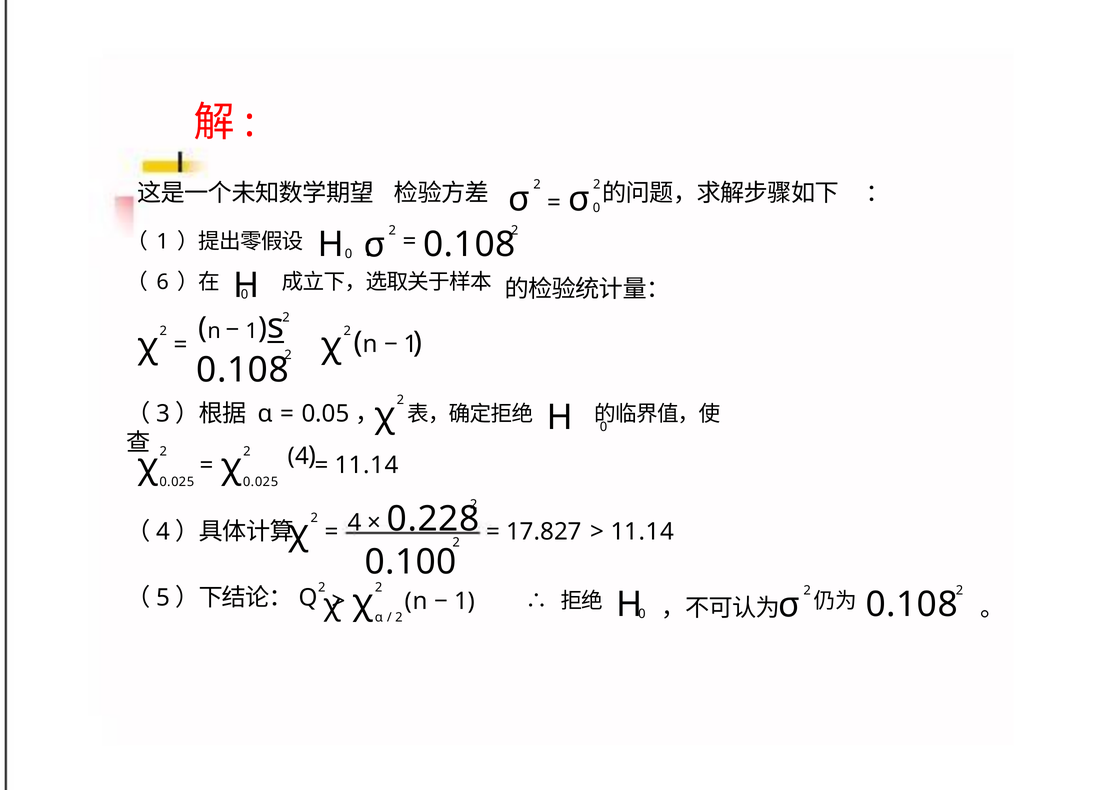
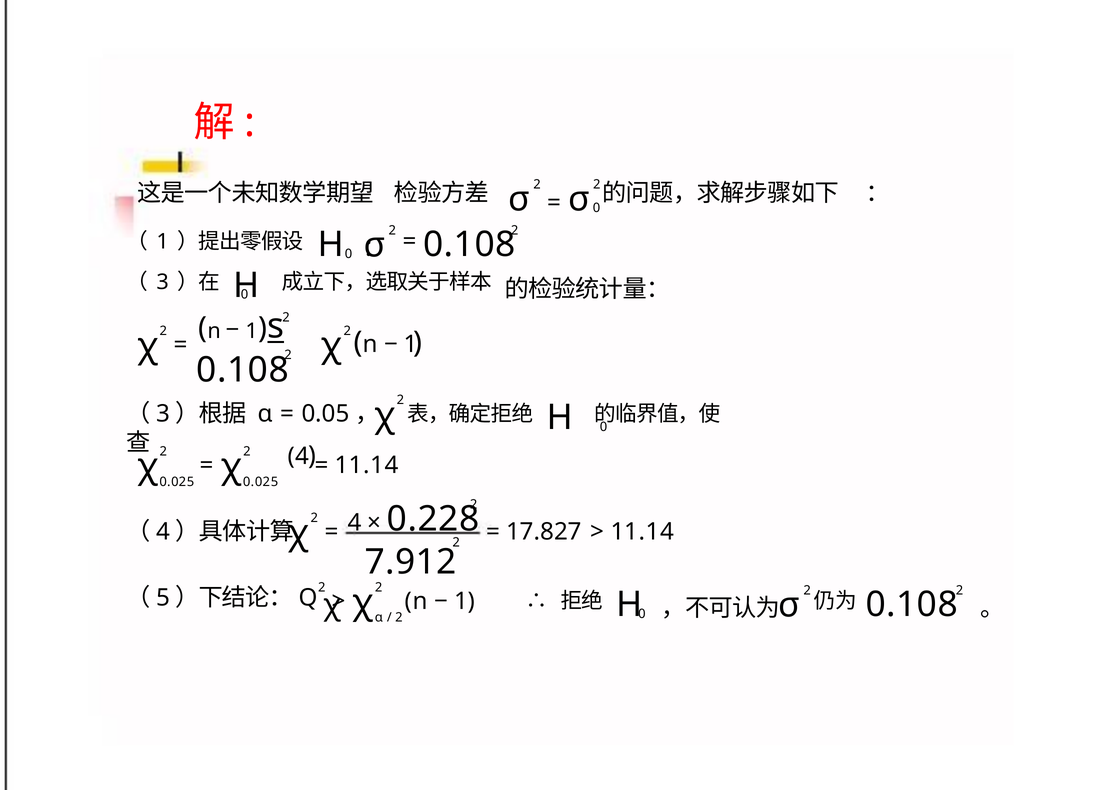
6: 6 -> 3
0.100: 0.100 -> 7.912
